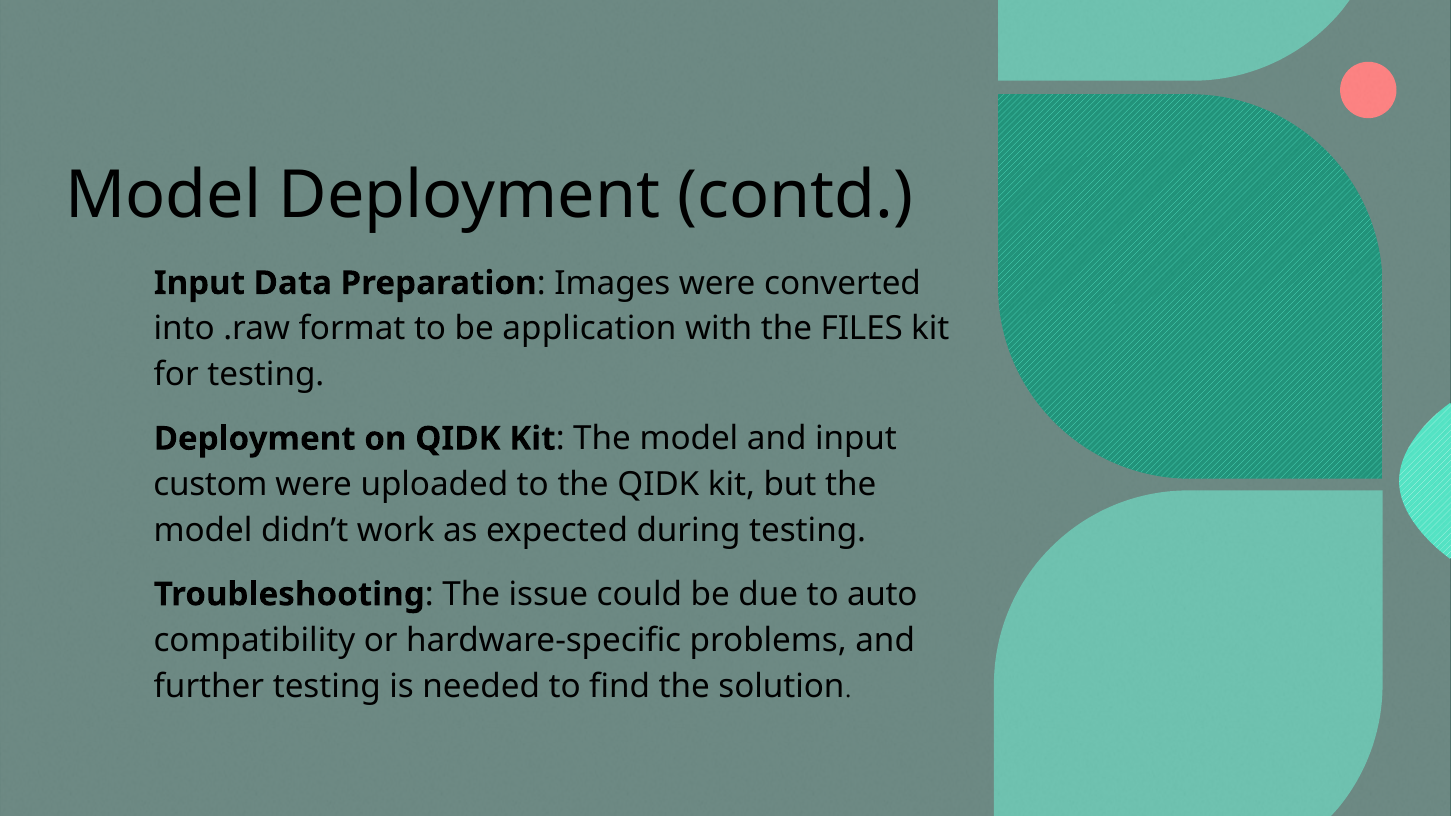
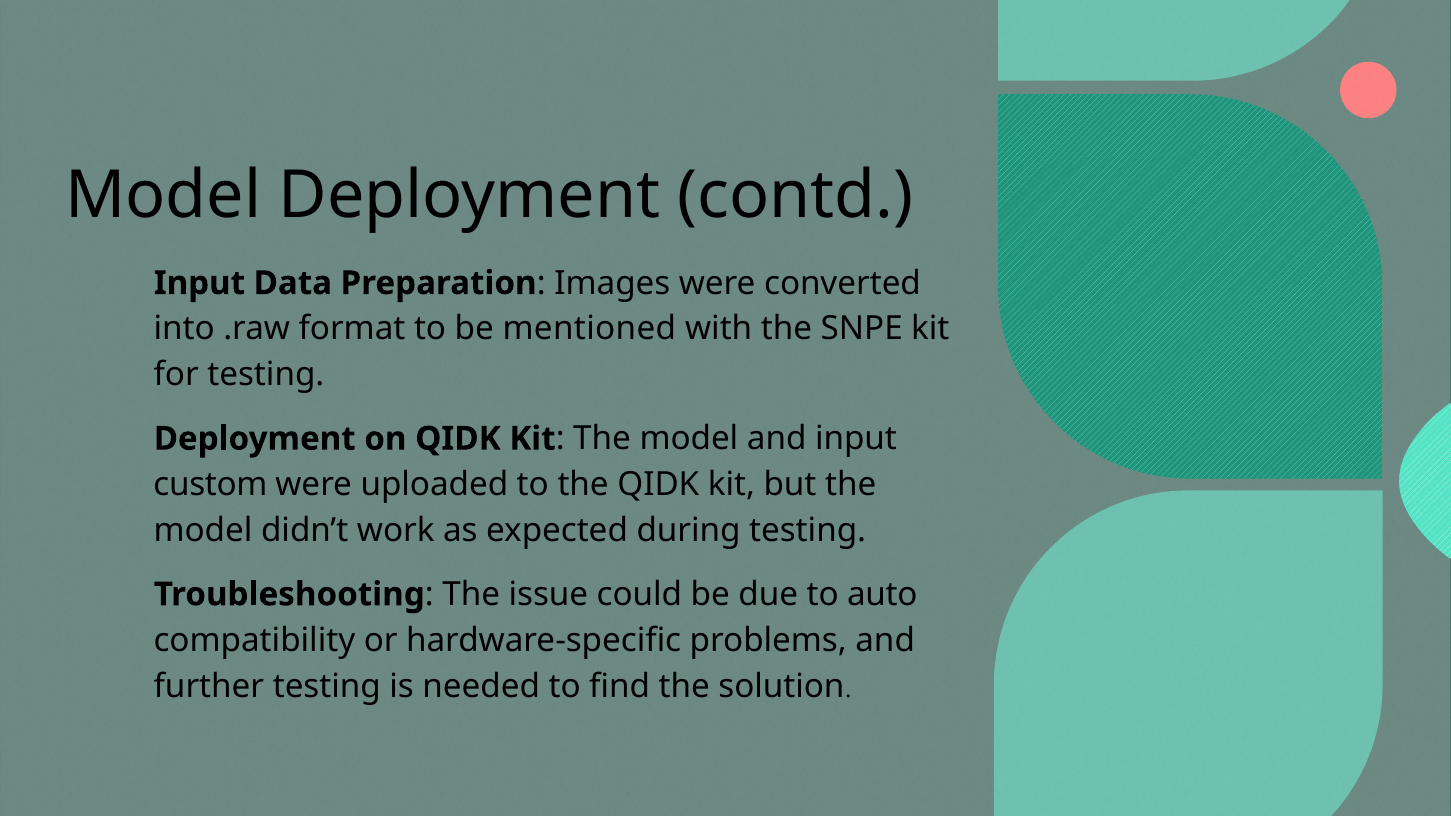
application: application -> mentioned
FILES: FILES -> SNPE
